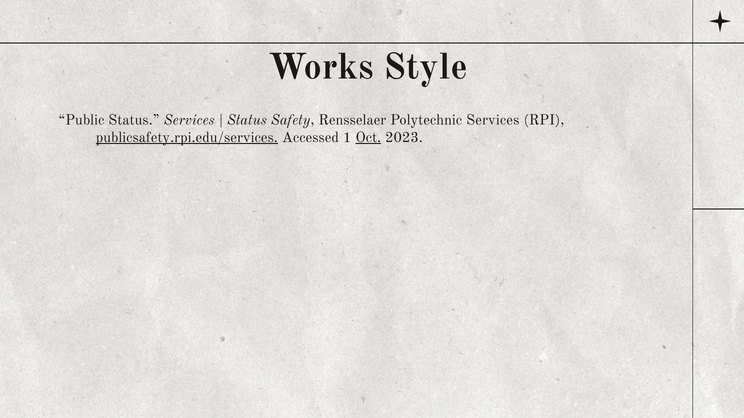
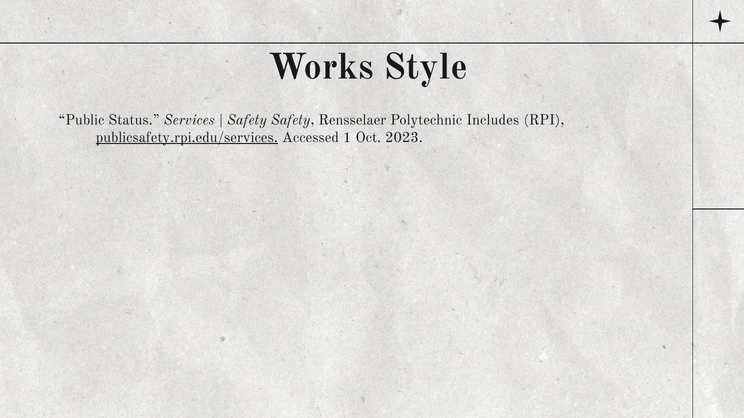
Status at (247, 120): Status -> Safety
Polytechnic Services: Services -> Includes
Oct underline: present -> none
